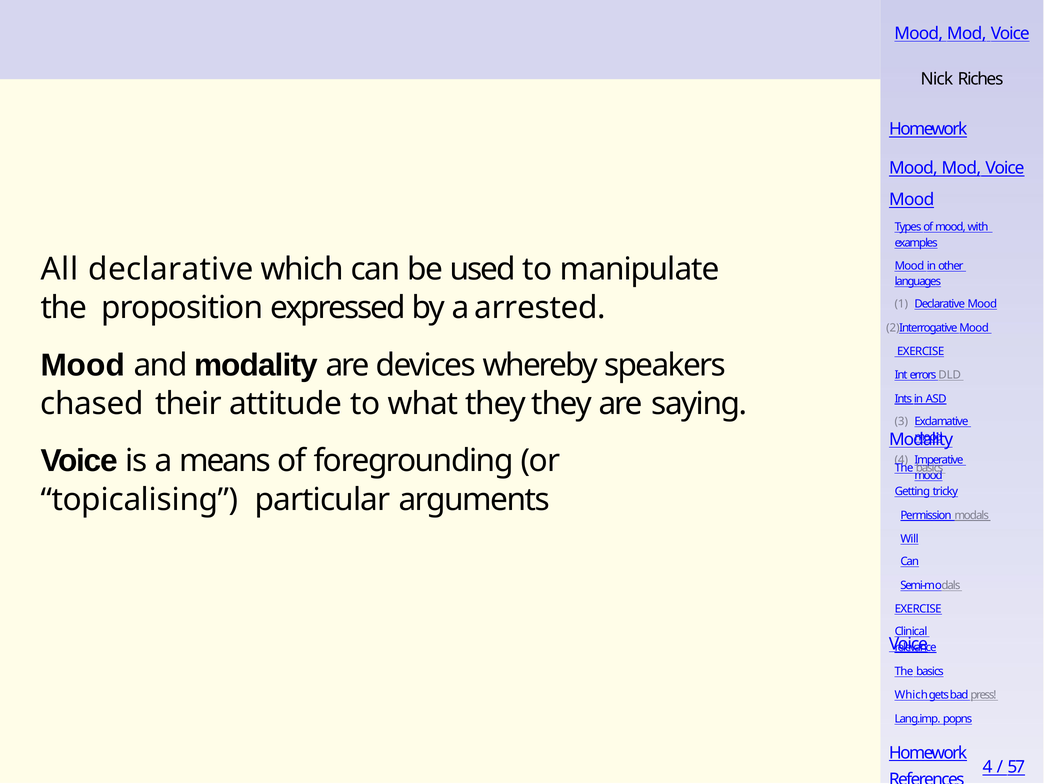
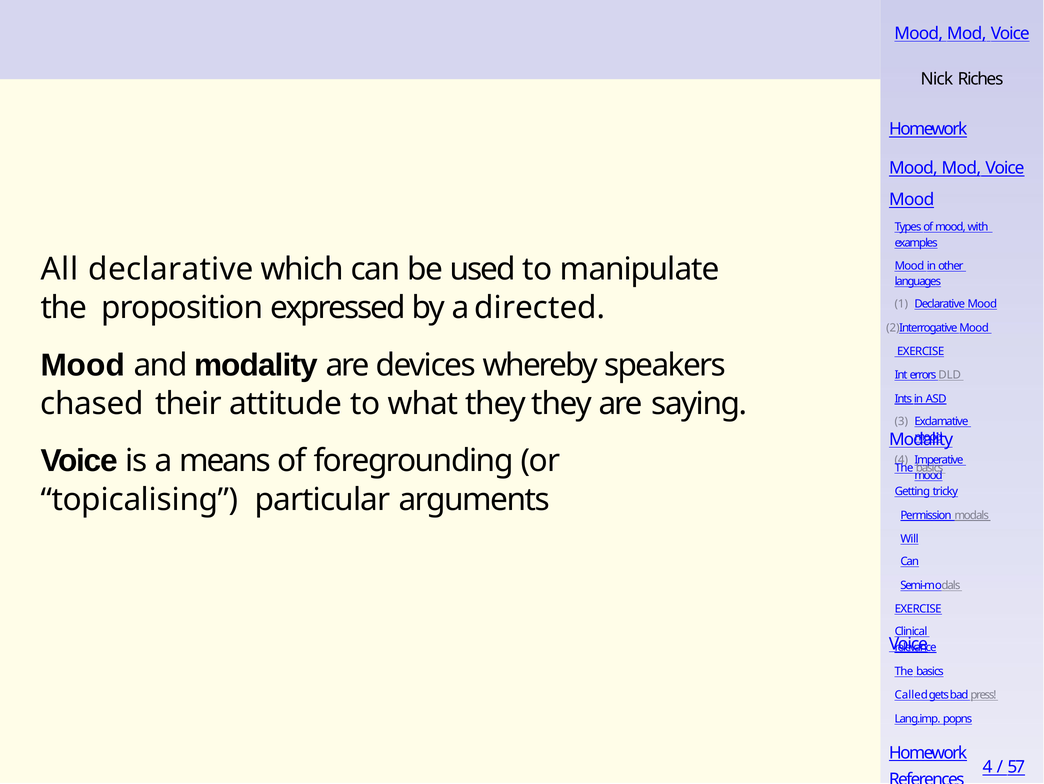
arrested: arrested -> directed
Which at (911, 695): Which -> Called
